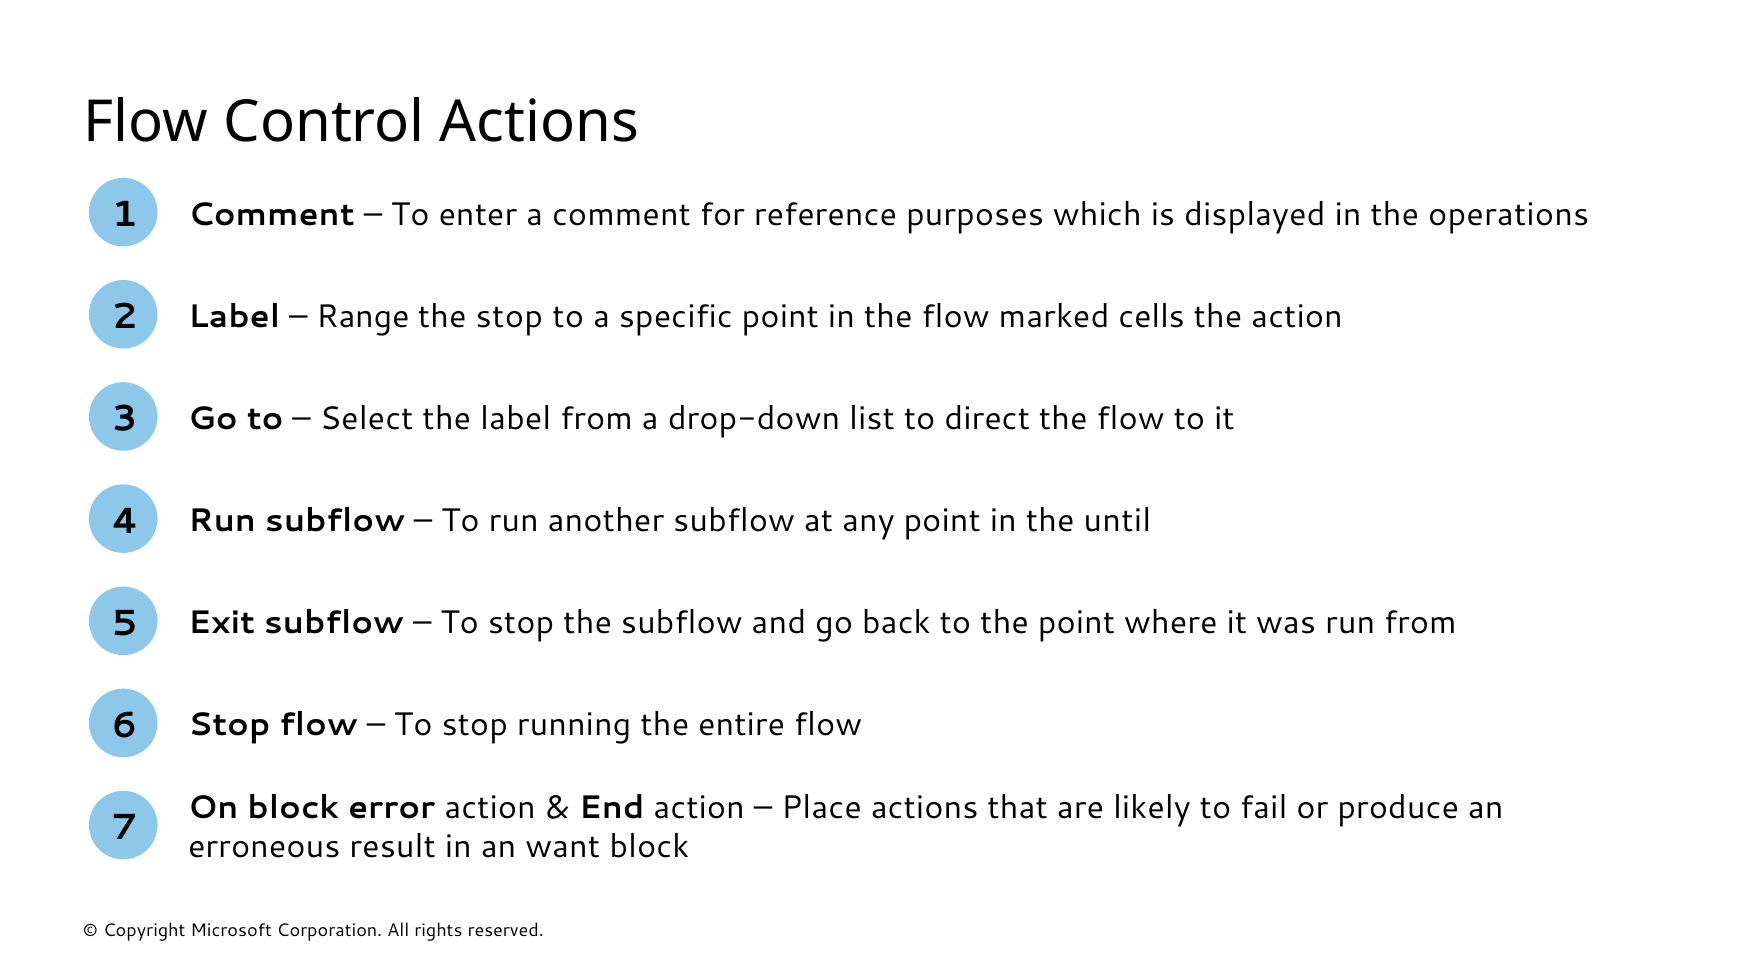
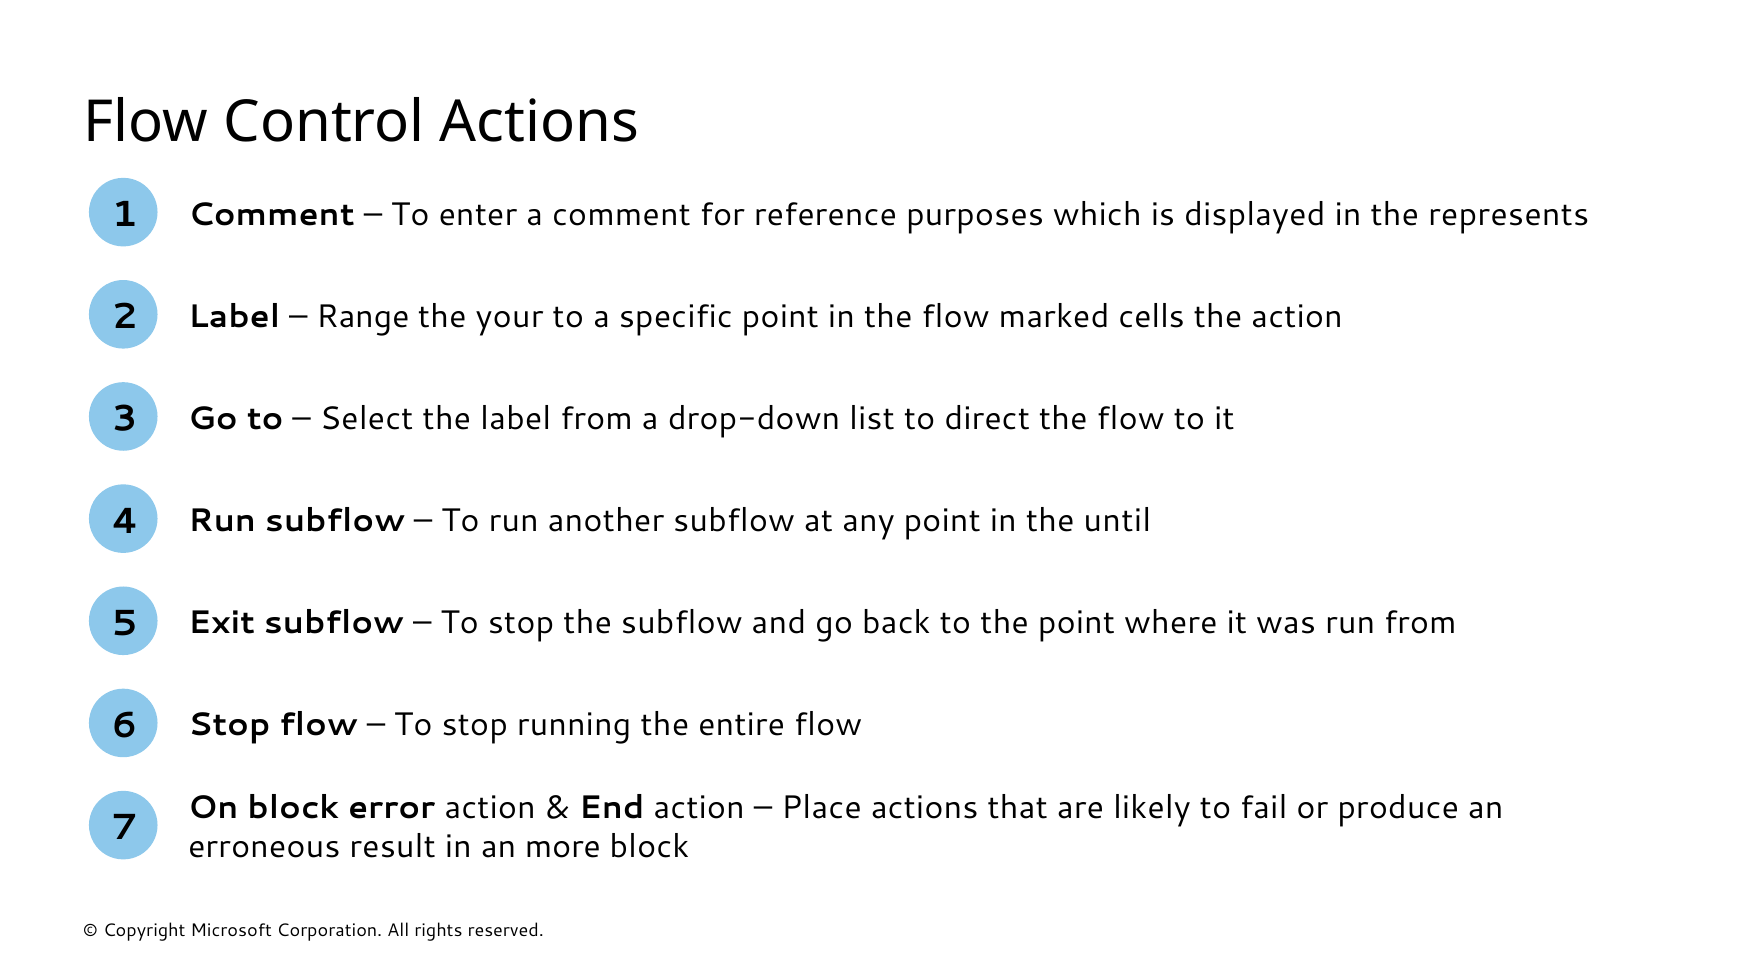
operations: operations -> represents
the stop: stop -> your
want: want -> more
